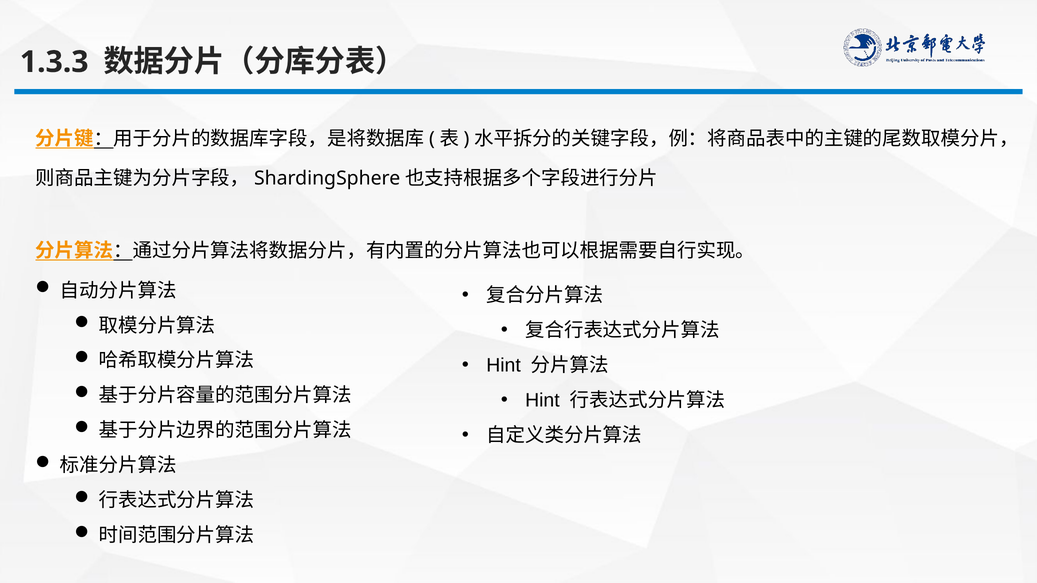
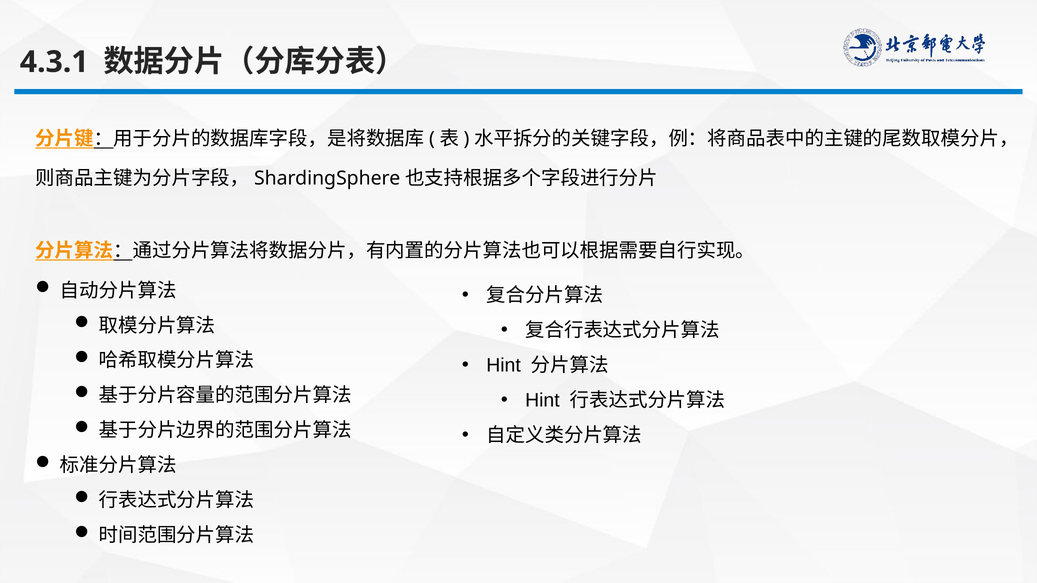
1.3.3: 1.3.3 -> 4.3.1
